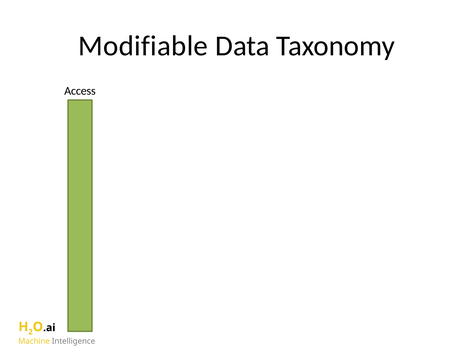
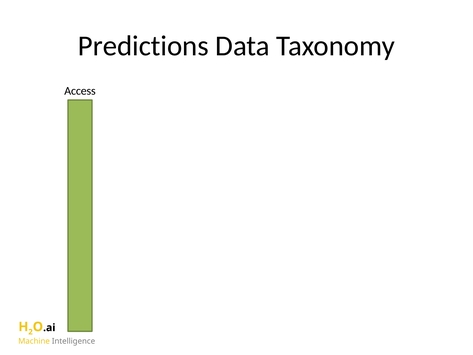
Modifiable: Modifiable -> Predictions
